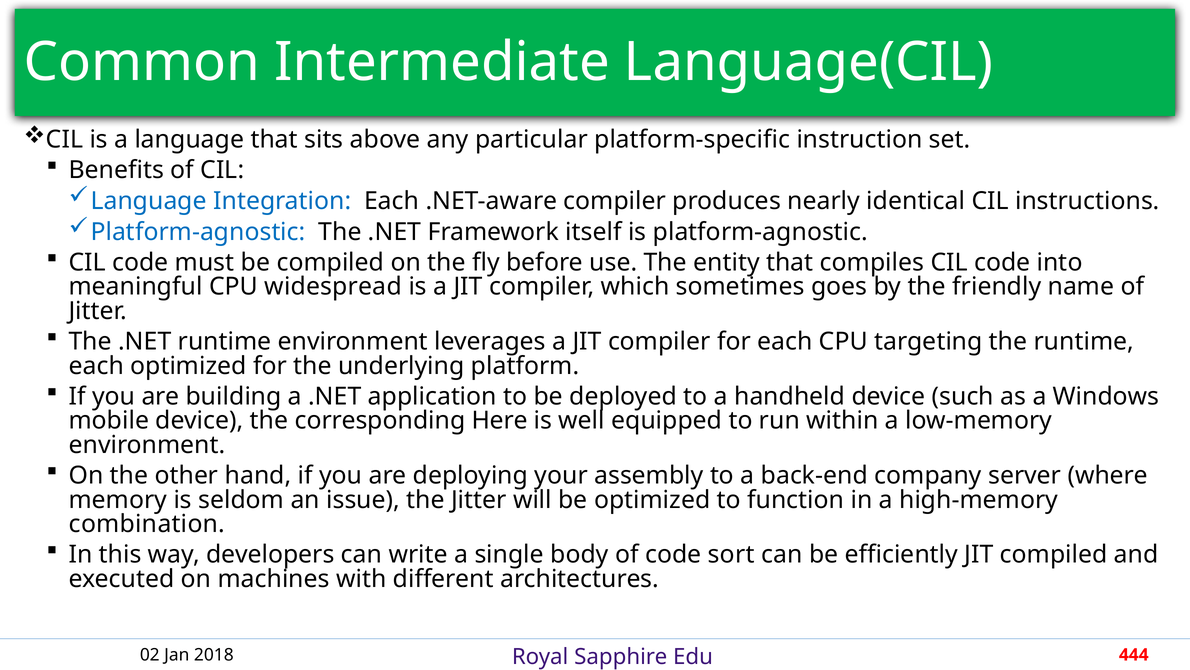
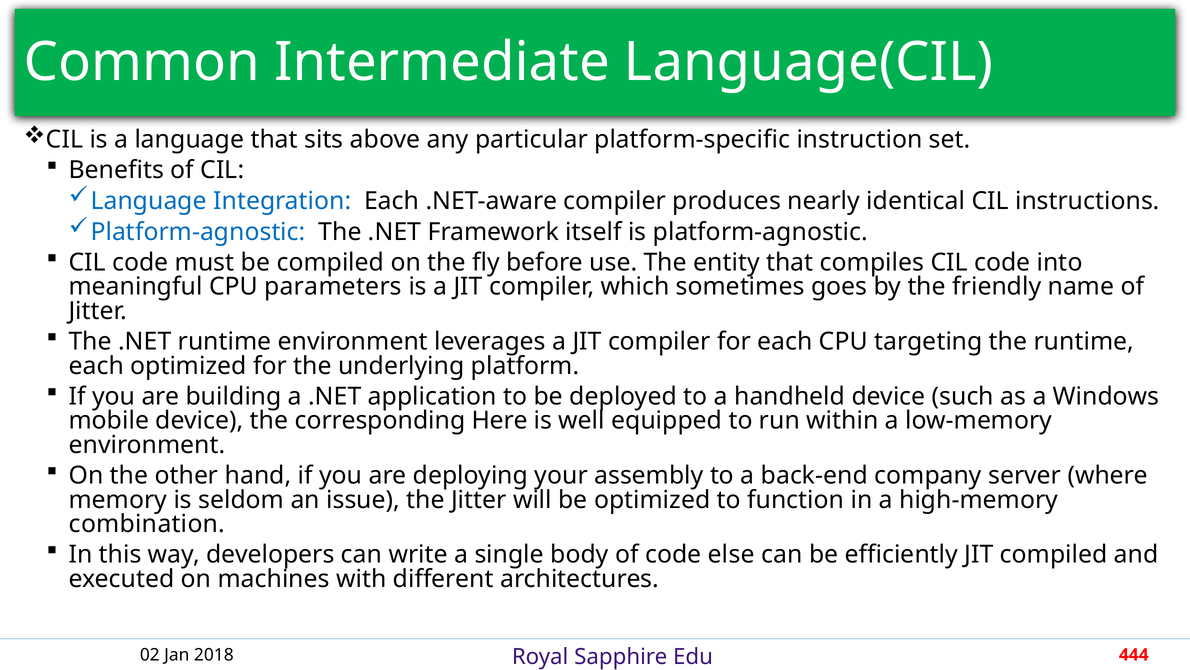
widespread: widespread -> parameters
sort: sort -> else
